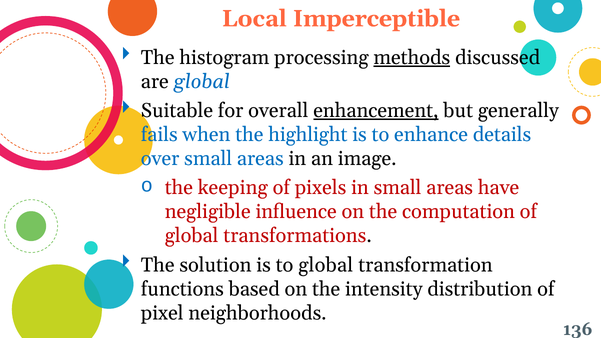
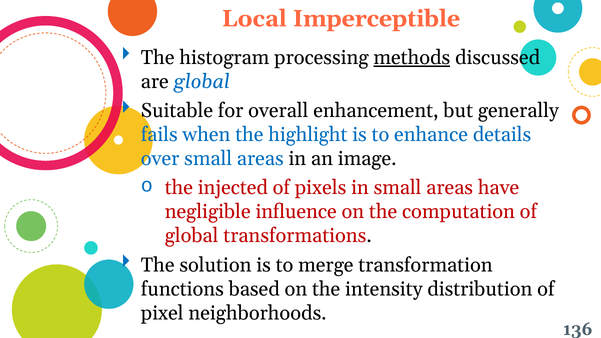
enhancement underline: present -> none
keeping: keeping -> injected
to global: global -> merge
